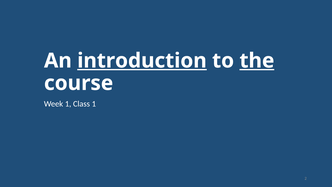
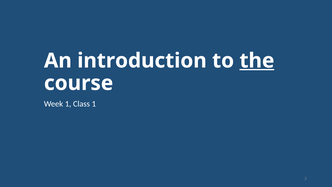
introduction underline: present -> none
